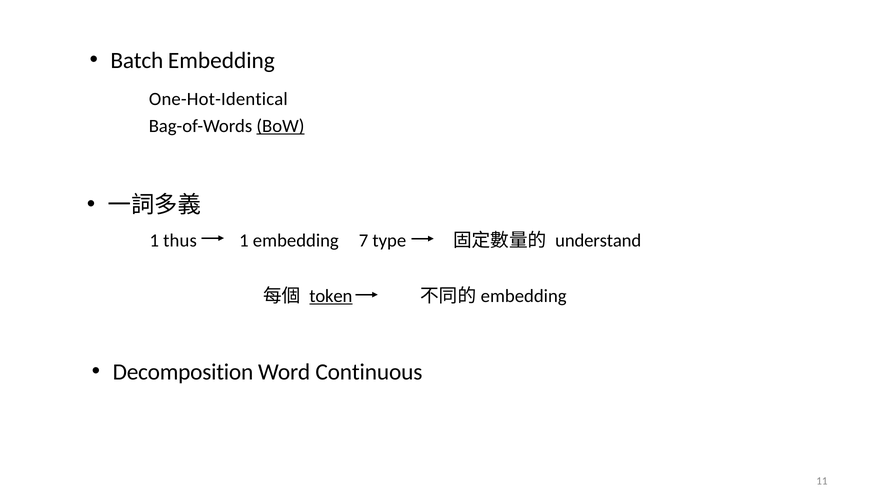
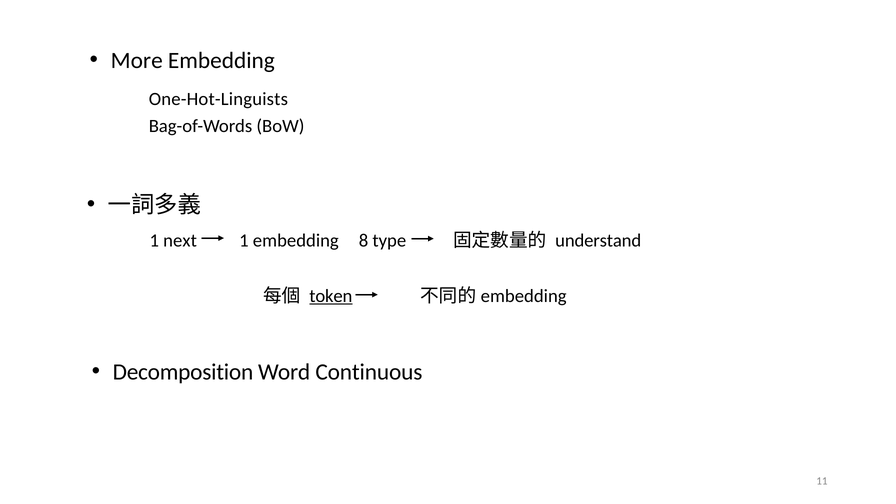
Batch: Batch -> More
One-Hot-Identical: One-Hot-Identical -> One-Hot-Linguists
BoW underline: present -> none
thus: thus -> next
7: 7 -> 8
